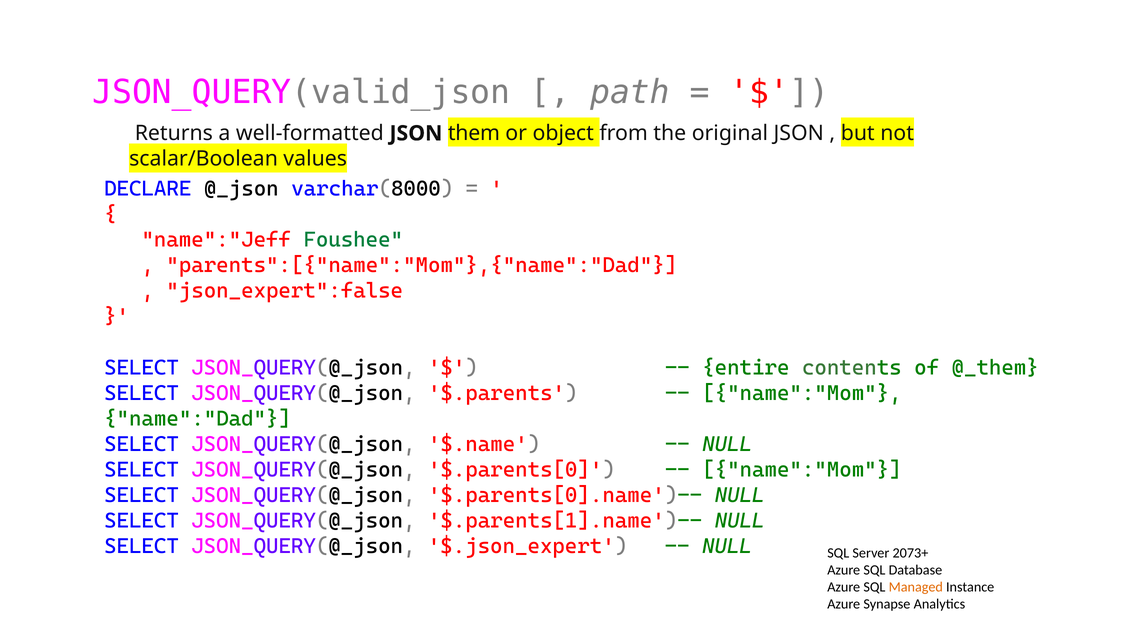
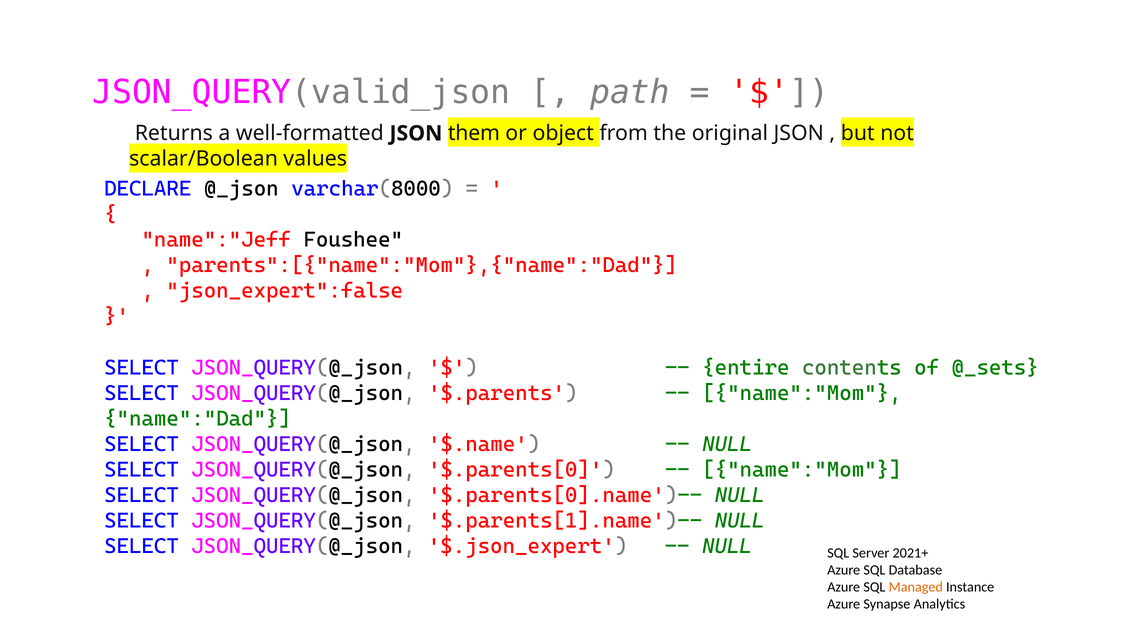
Foushee colour: green -> black
@_them: @_them -> @_sets
2073+: 2073+ -> 2021+
